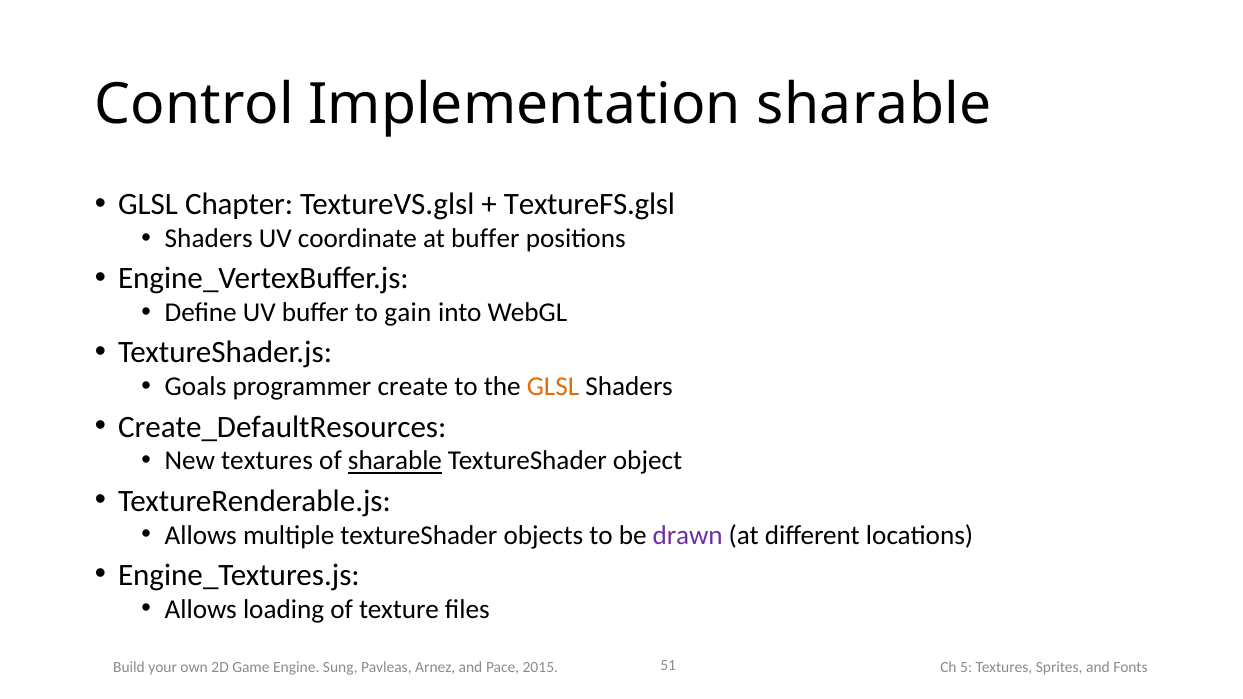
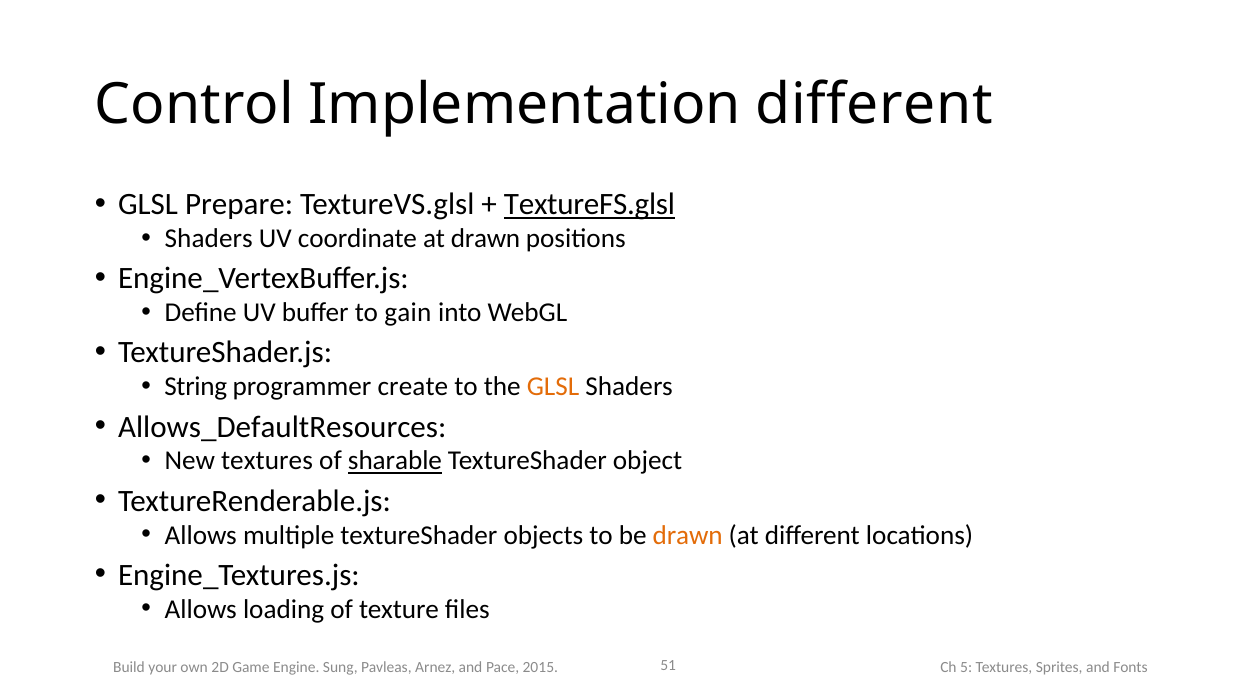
Implementation sharable: sharable -> different
Chapter: Chapter -> Prepare
TextureFS.glsl underline: none -> present
at buffer: buffer -> drawn
Goals: Goals -> String
Create_DefaultResources: Create_DefaultResources -> Allows_DefaultResources
drawn at (688, 535) colour: purple -> orange
